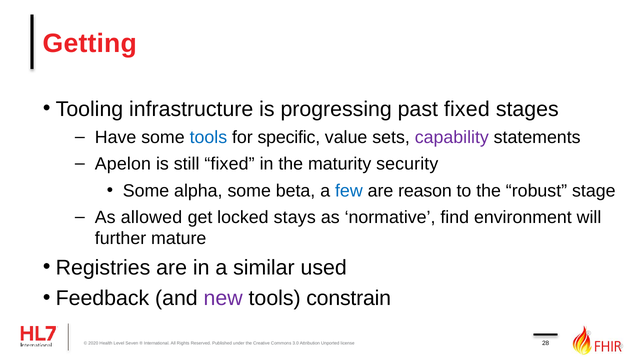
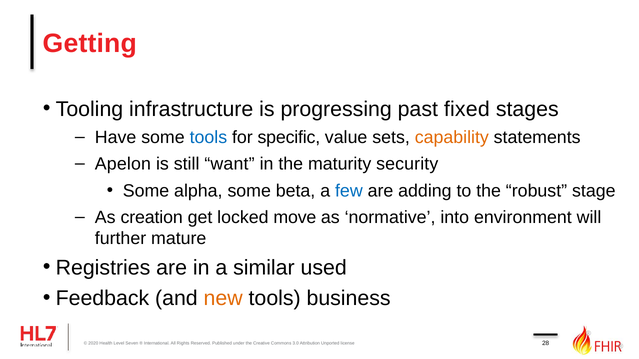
capability colour: purple -> orange
still fixed: fixed -> want
reason: reason -> adding
allowed: allowed -> creation
stays: stays -> move
find: find -> into
new colour: purple -> orange
constrain: constrain -> business
